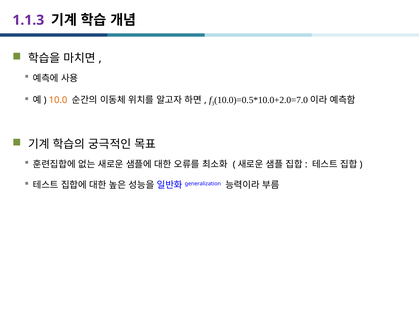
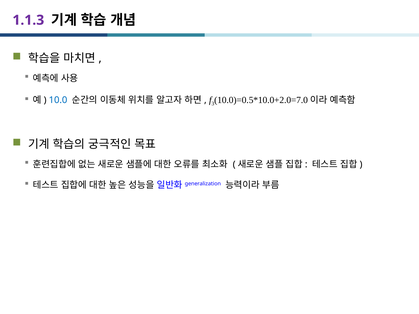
10.0 colour: orange -> blue
